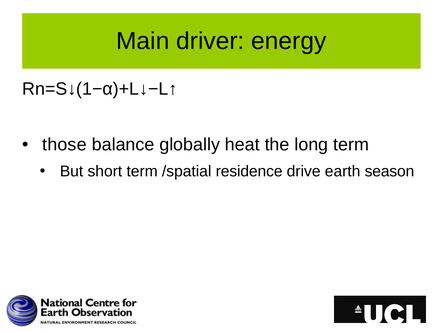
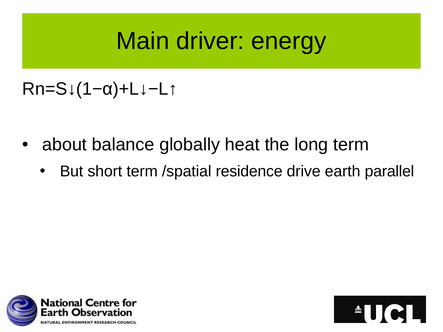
those: those -> about
season: season -> parallel
